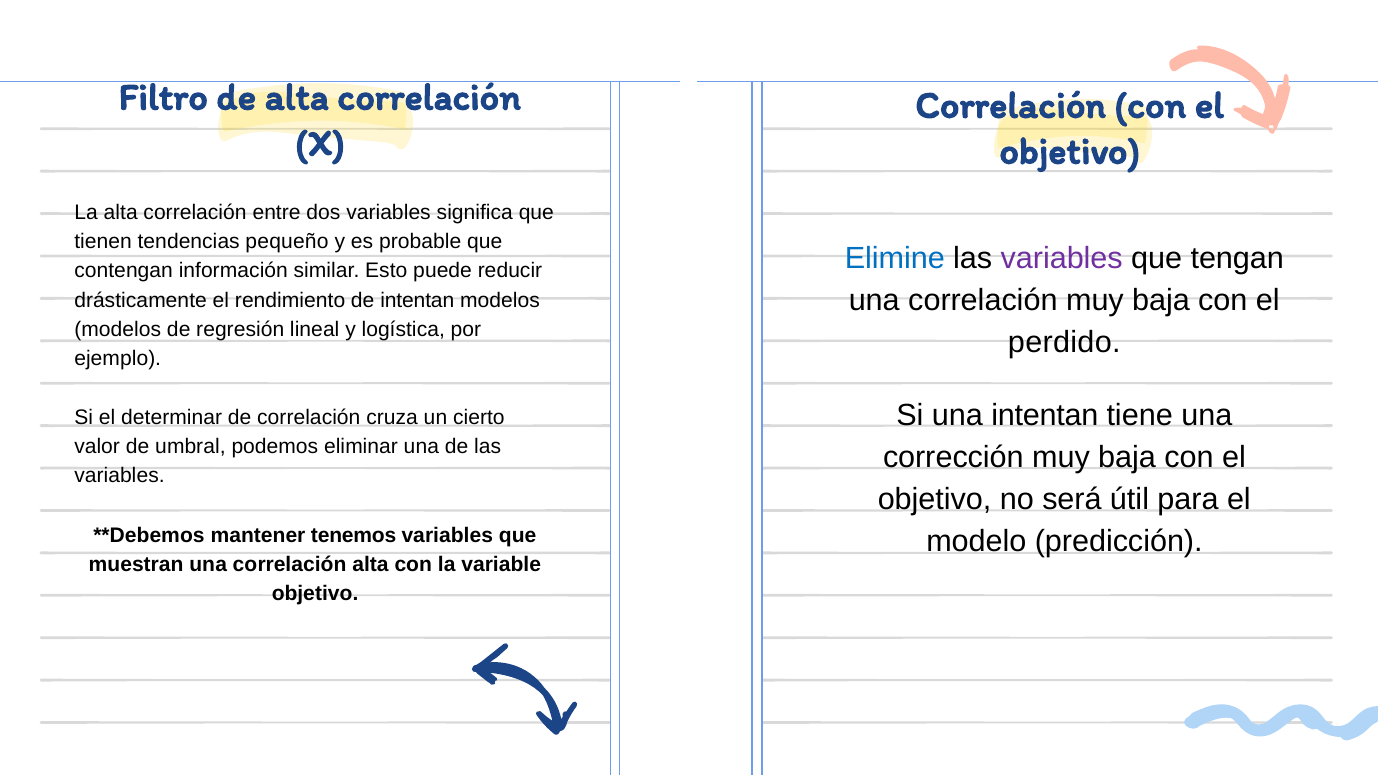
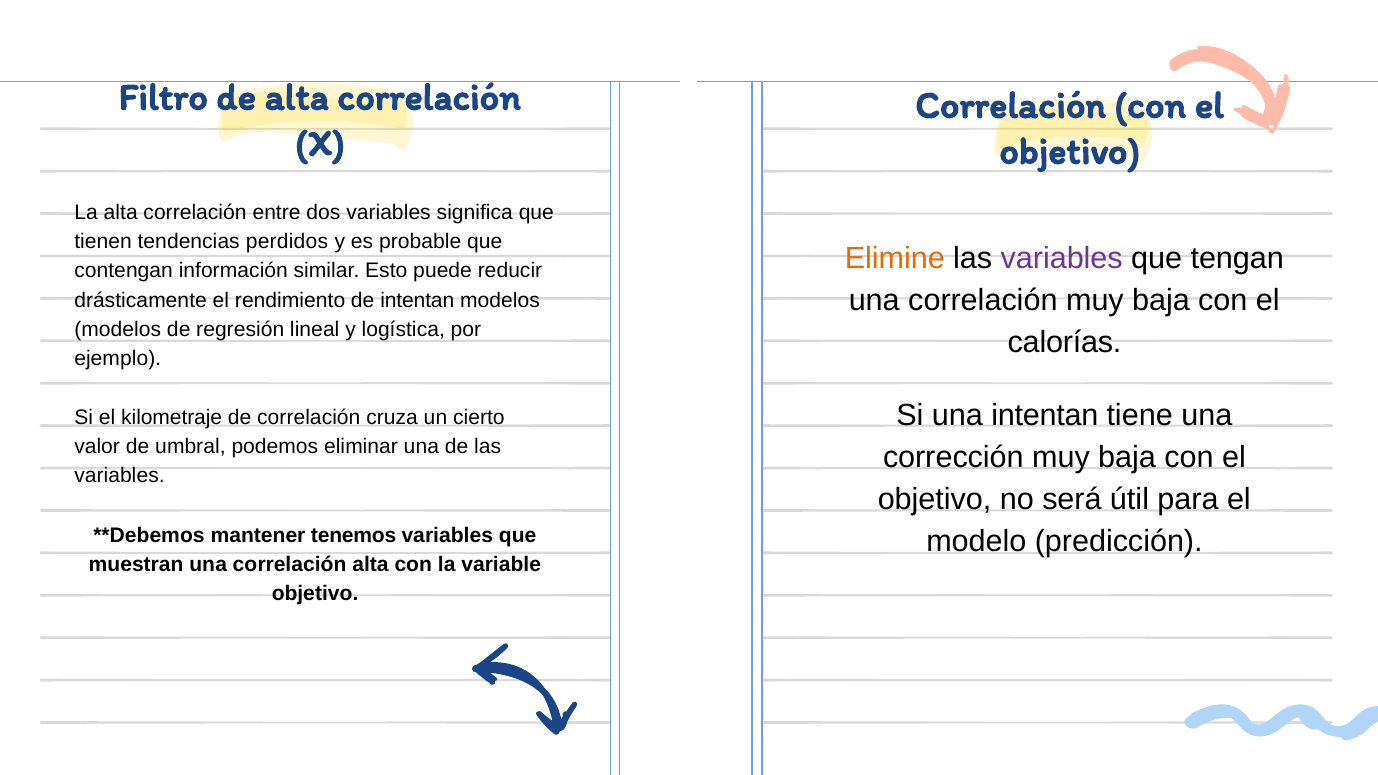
pequeño: pequeño -> perdidos
Elimine colour: blue -> orange
perdido: perdido -> calorías
determinar: determinar -> kilometraje
